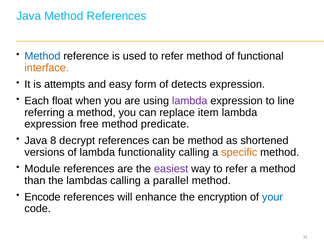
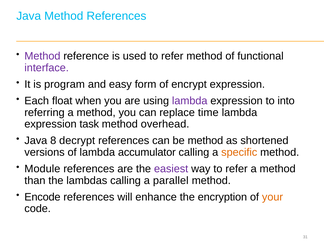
Method at (42, 56) colour: blue -> purple
interface colour: orange -> purple
attempts: attempts -> program
detects: detects -> encrypt
line: line -> into
item: item -> time
free: free -> task
predicate: predicate -> overhead
functionality: functionality -> accumulator
your colour: blue -> orange
